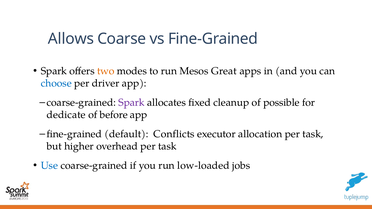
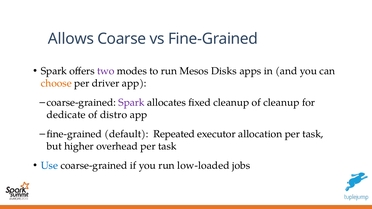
two colour: orange -> purple
Great: Great -> Disks
choose colour: blue -> orange
of possible: possible -> cleanup
before: before -> distro
Conflicts: Conflicts -> Repeated
